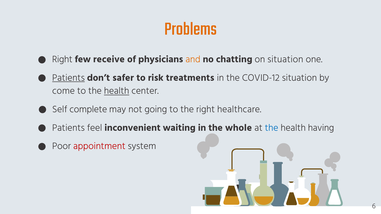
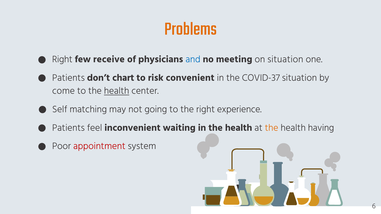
and colour: orange -> blue
chatting: chatting -> meeting
Patients at (68, 78) underline: present -> none
safer: safer -> chart
treatments: treatments -> convenient
COVID-12: COVID-12 -> COVID-37
complete: complete -> matching
healthcare: healthcare -> experience
in the whole: whole -> health
the at (272, 128) colour: blue -> orange
